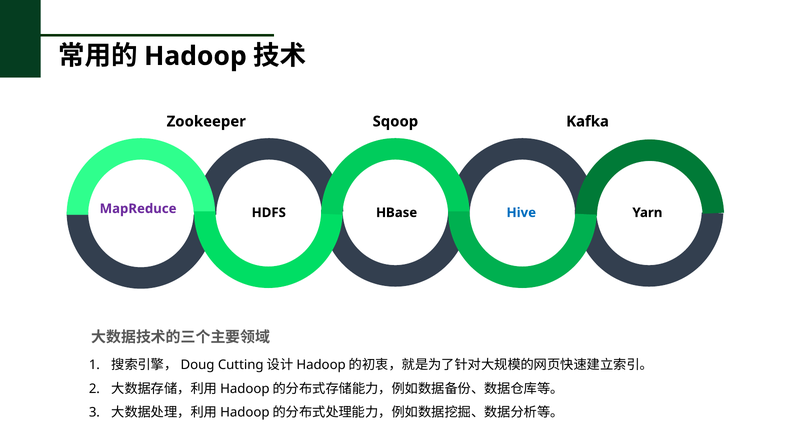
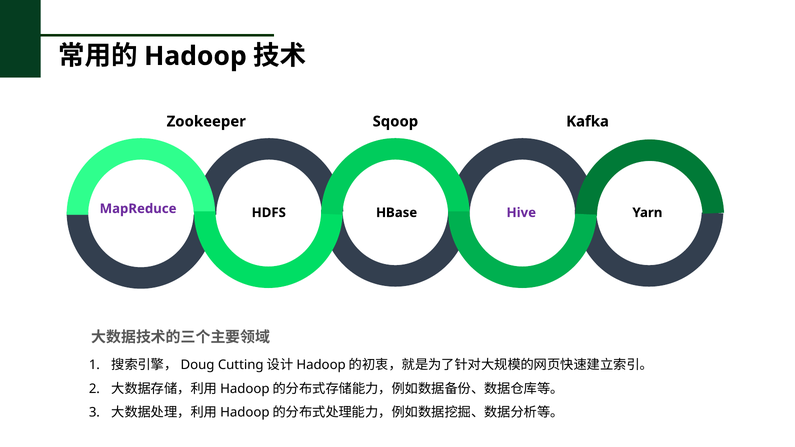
Hive colour: blue -> purple
